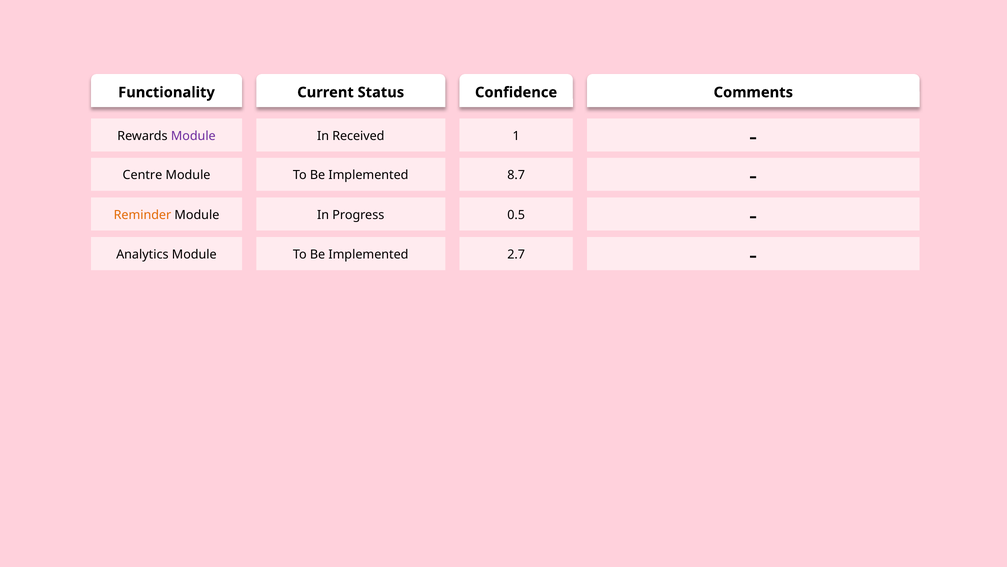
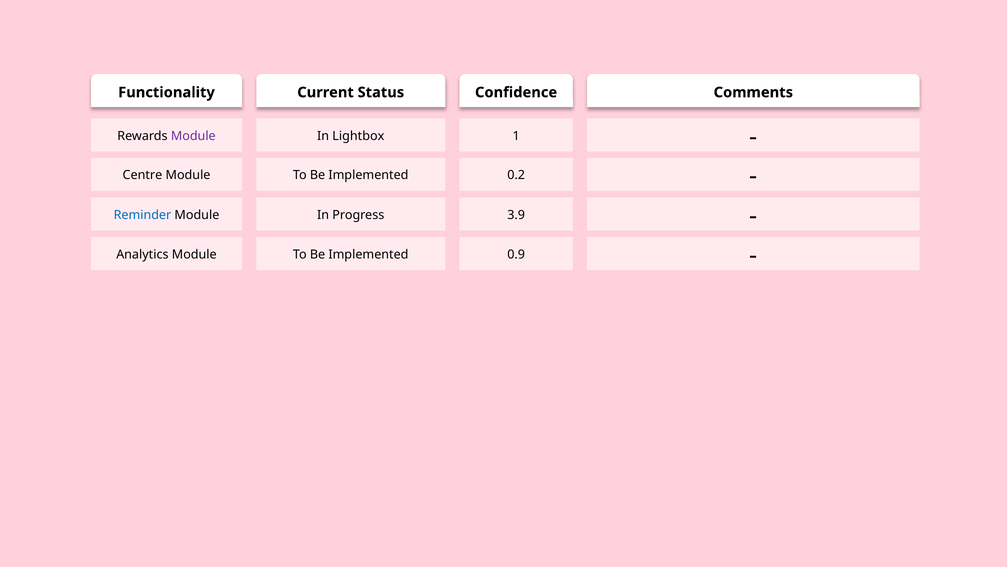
Received: Received -> Lightbox
8.7: 8.7 -> 0.2
Reminder colour: orange -> blue
0.5: 0.5 -> 3.9
2.7: 2.7 -> 0.9
